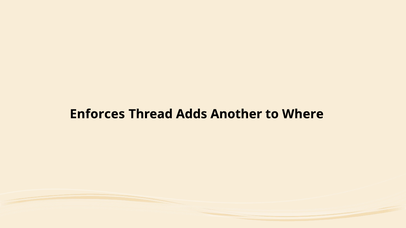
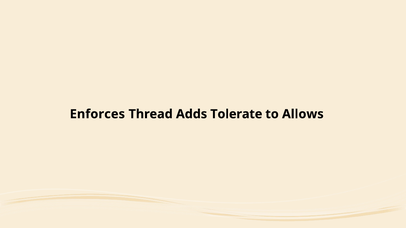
Another: Another -> Tolerate
Where: Where -> Allows
